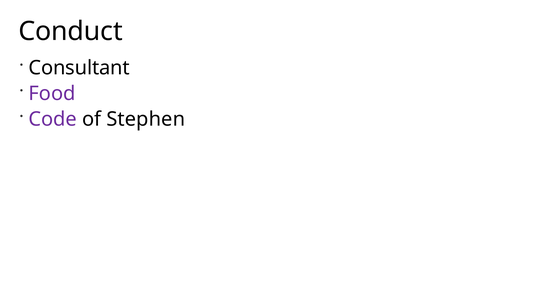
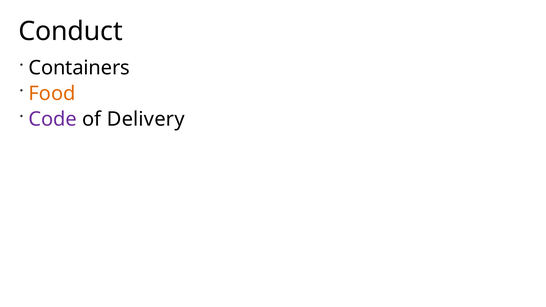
Consultant: Consultant -> Containers
Food colour: purple -> orange
Stephen: Stephen -> Delivery
